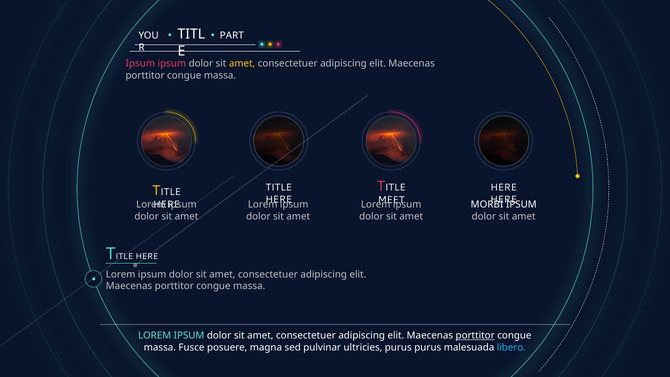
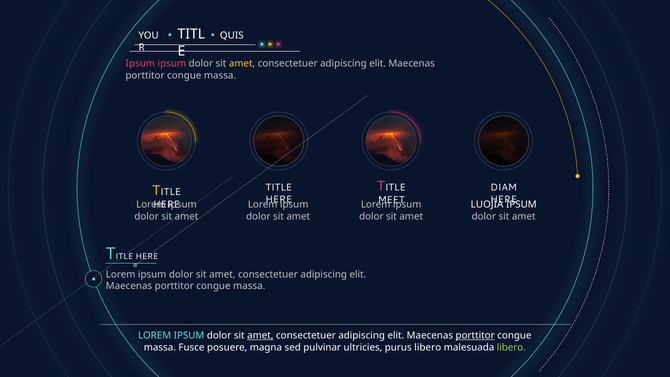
PART: PART -> QUIS
HERE at (504, 188): HERE -> DIAM
MORBI: MORBI -> LUOJIA
amet at (260, 336) underline: none -> present
purus purus: purus -> libero
libero at (511, 347) colour: light blue -> light green
